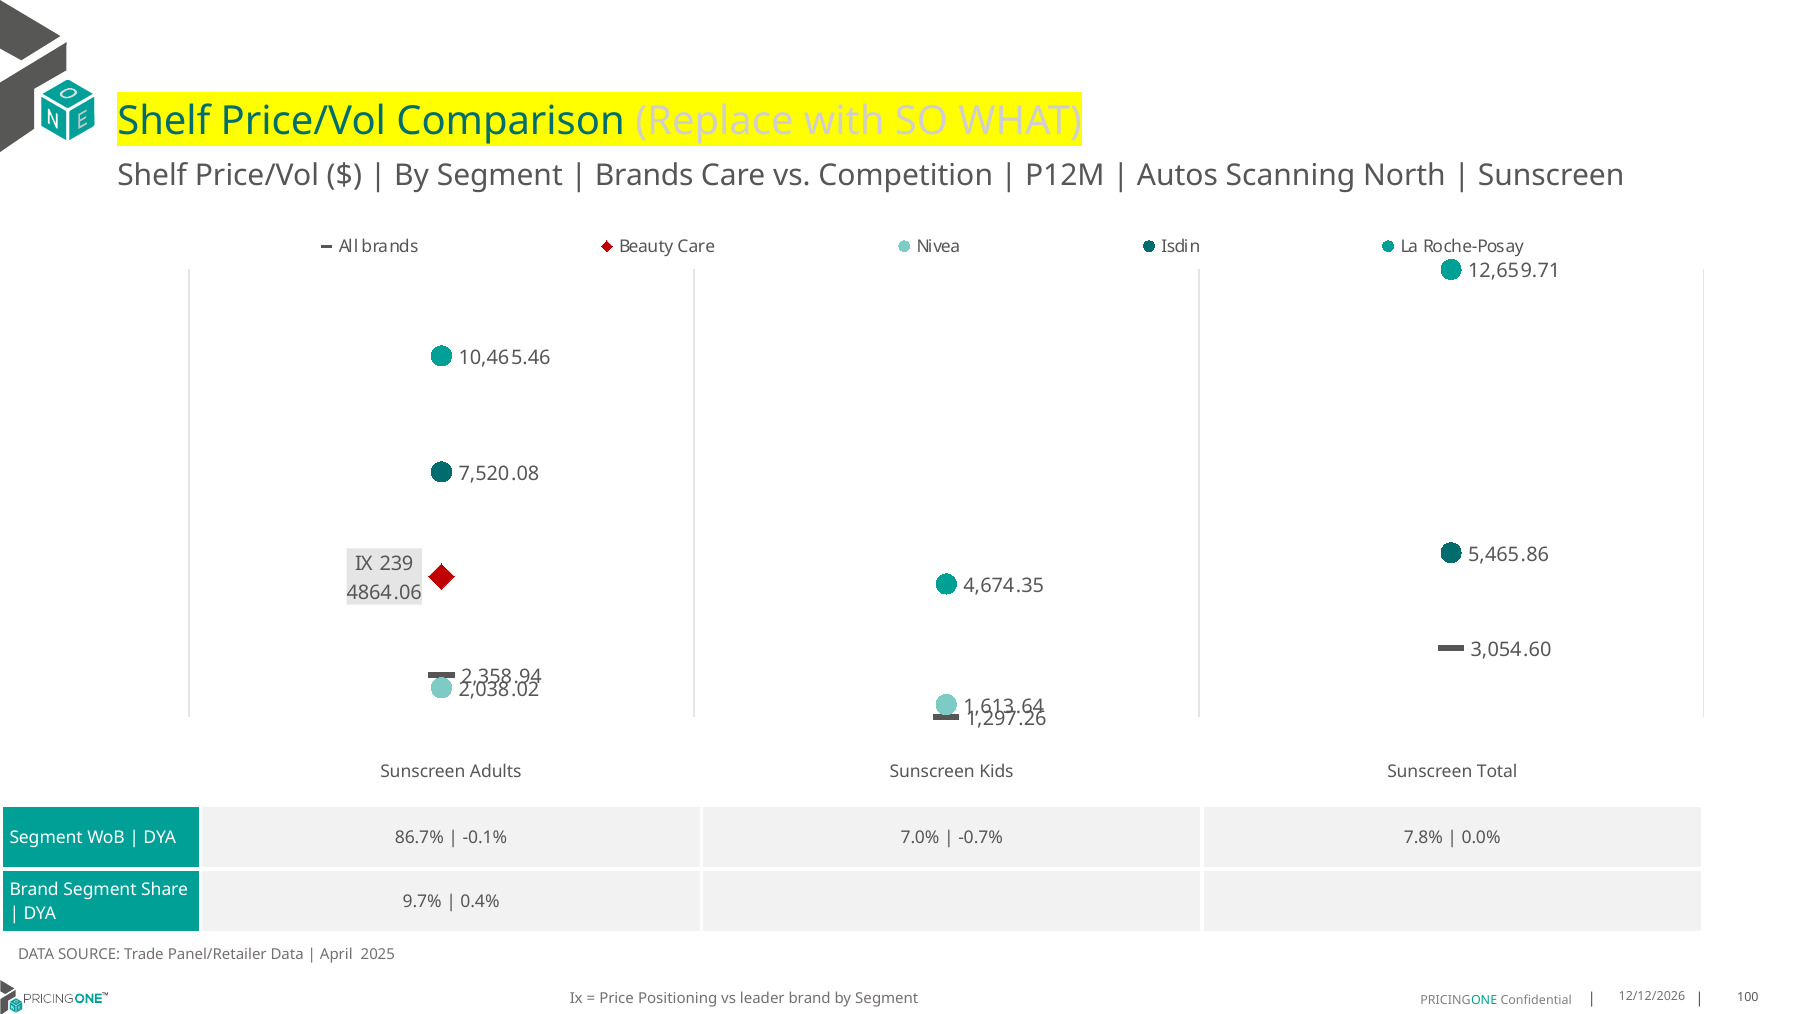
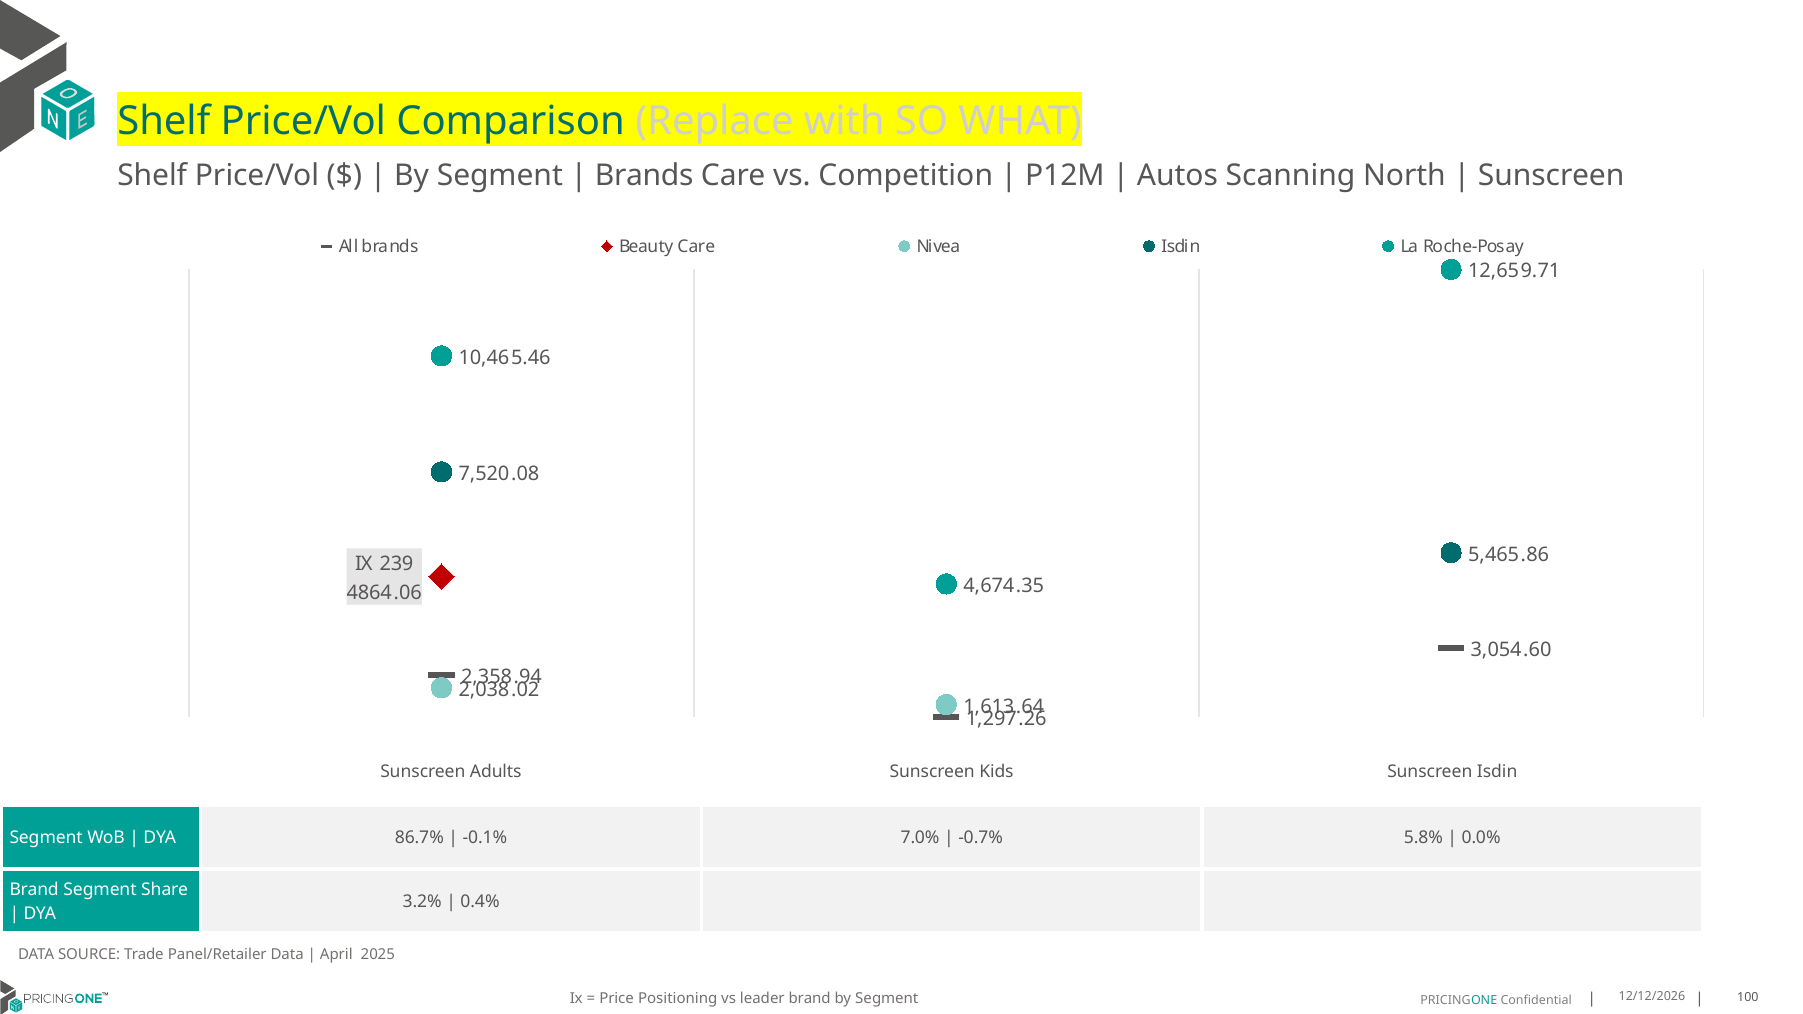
Sunscreen Total: Total -> Isdin
7.8%: 7.8% -> 5.8%
9.7%: 9.7% -> 3.2%
